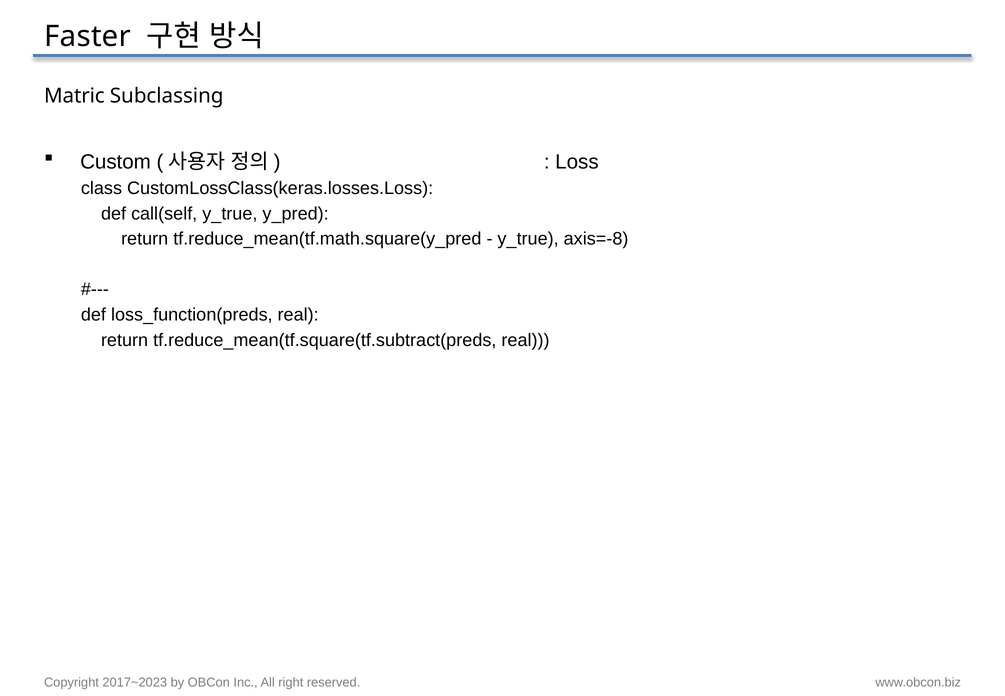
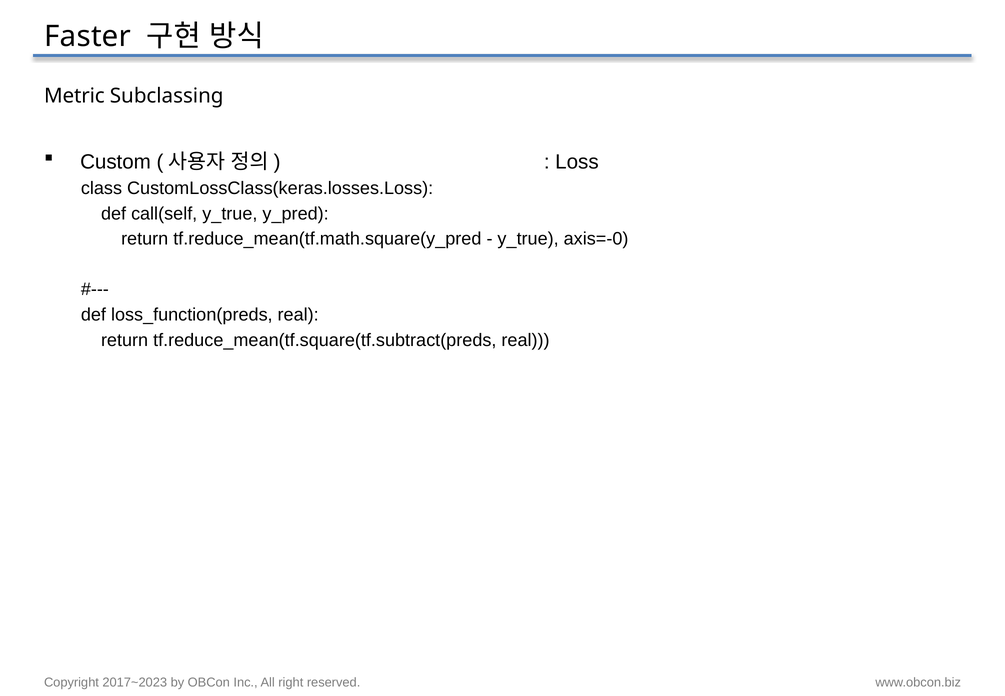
Matric: Matric -> Metric
axis=-8: axis=-8 -> axis=-0
